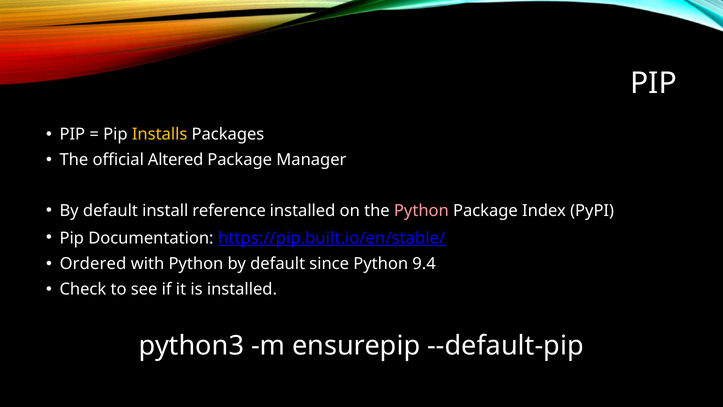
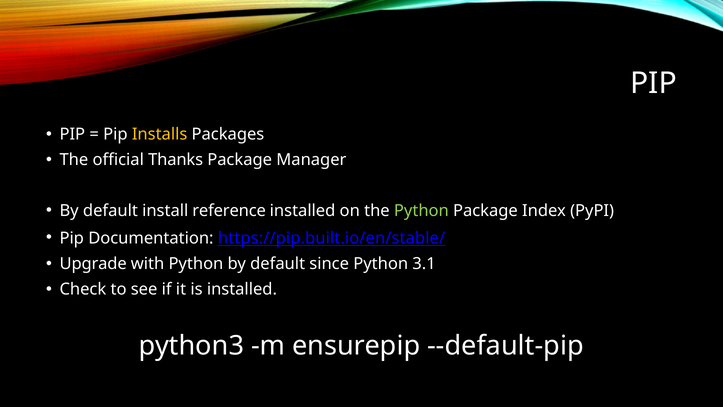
Altered: Altered -> Thanks
Python at (421, 210) colour: pink -> light green
Ordered: Ordered -> Upgrade
9.4: 9.4 -> 3.1
